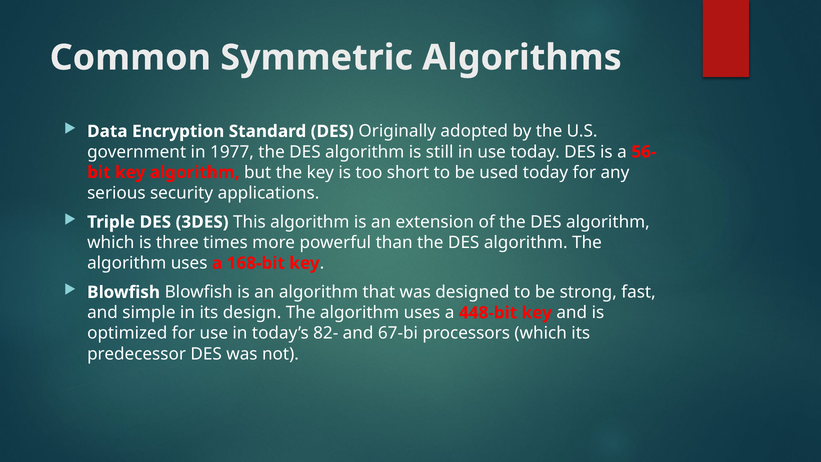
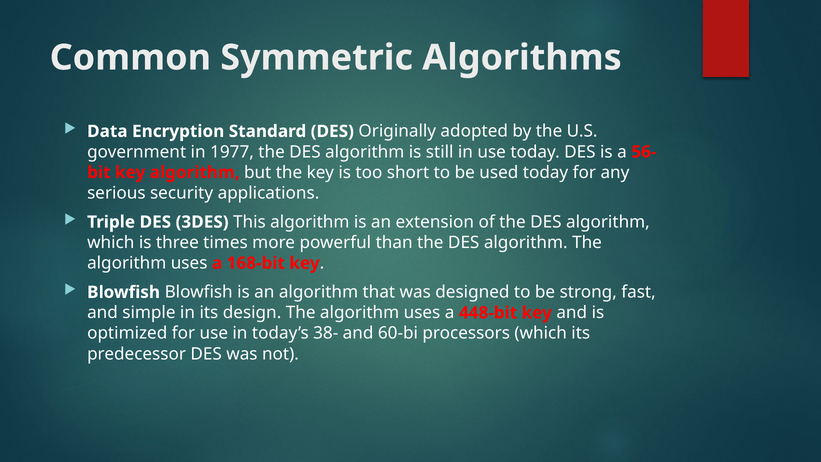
82-: 82- -> 38-
67-bi: 67-bi -> 60-bi
